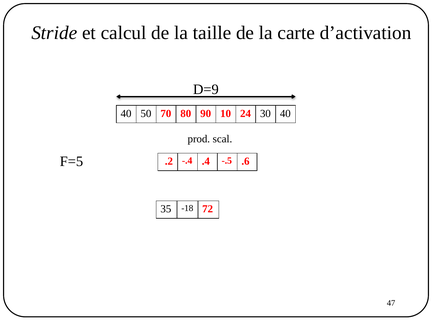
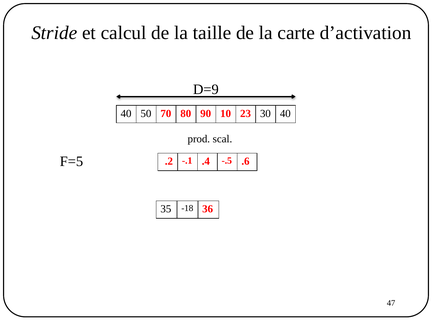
24: 24 -> 23
-.4: -.4 -> -.1
72: 72 -> 36
